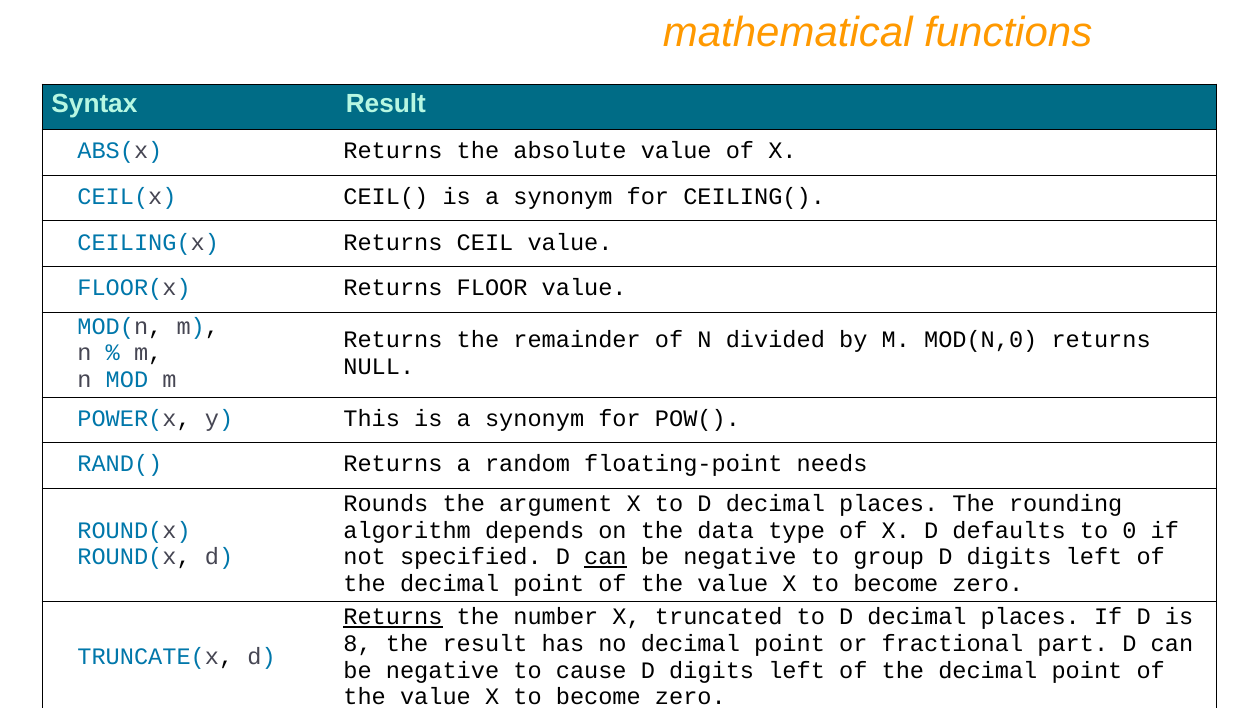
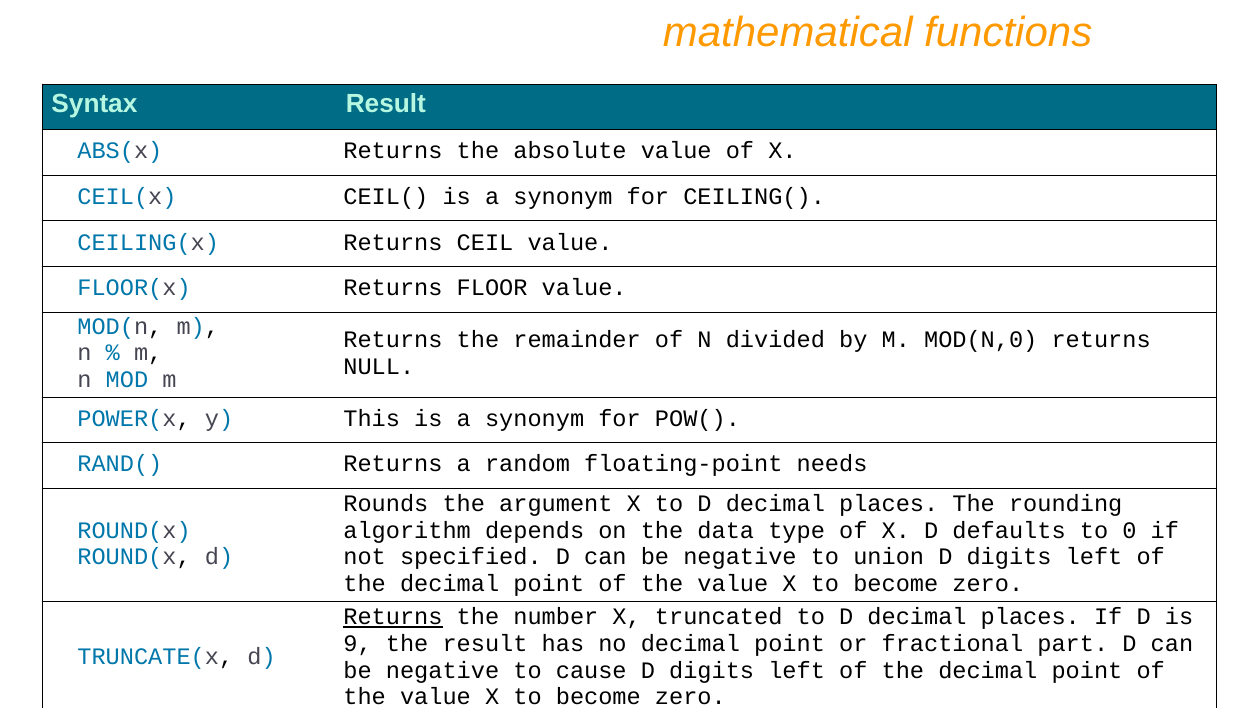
can at (605, 557) underline: present -> none
group: group -> union
8: 8 -> 9
